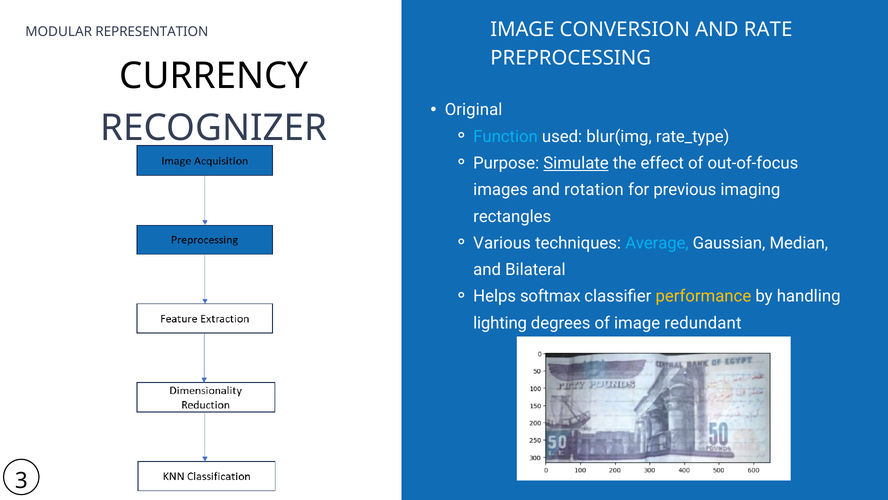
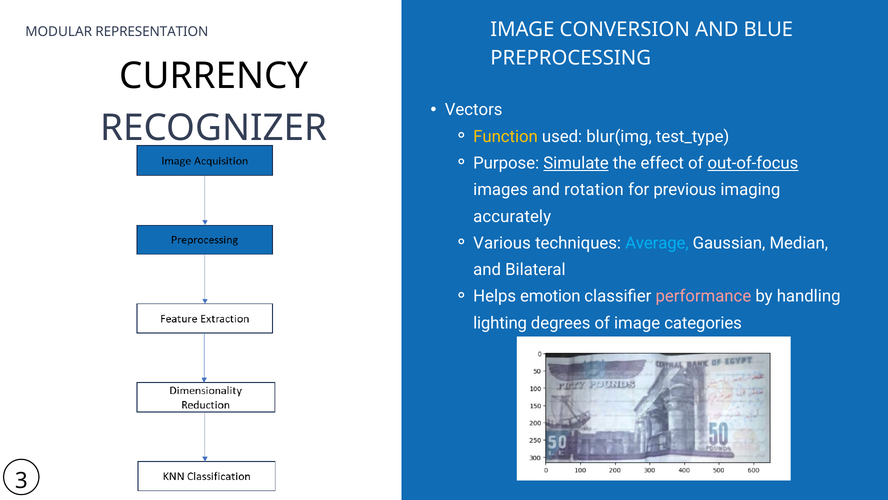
RATE: RATE -> BLUE
Original: Original -> Vectors
Function colour: light blue -> yellow
rate_type: rate_type -> test_type
out-of-focus underline: none -> present
rectangles: rectangles -> accurately
softmax: softmax -> emotion
performance colour: yellow -> pink
redundant: redundant -> categories
